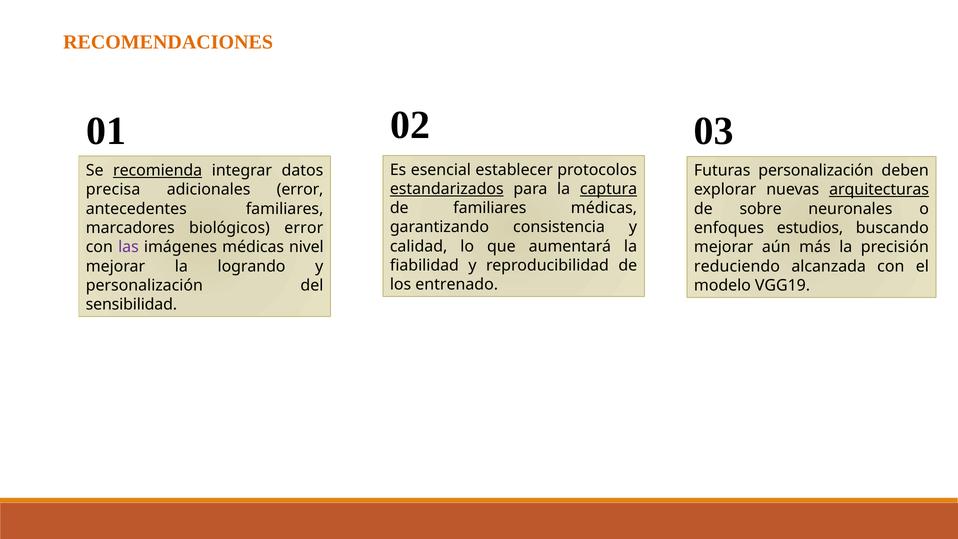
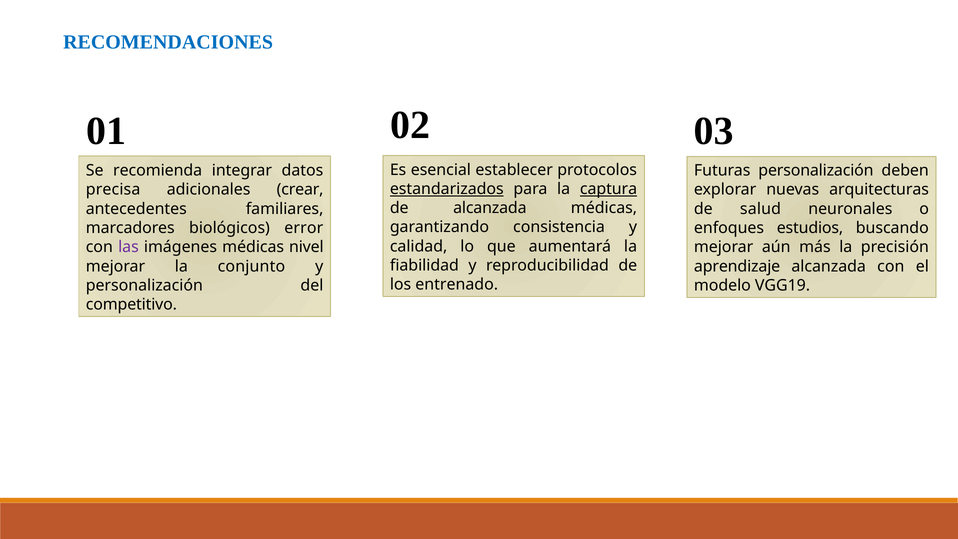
RECOMENDACIONES colour: orange -> blue
recomienda underline: present -> none
adicionales error: error -> crear
arquitecturas underline: present -> none
de familiares: familiares -> alcanzada
sobre: sobre -> salud
logrando: logrando -> conjunto
reduciendo: reduciendo -> aprendizaje
sensibilidad: sensibilidad -> competitivo
